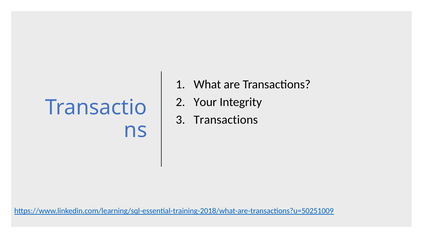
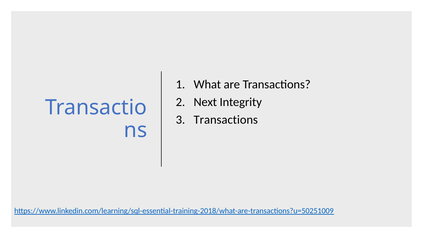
Your: Your -> Next
